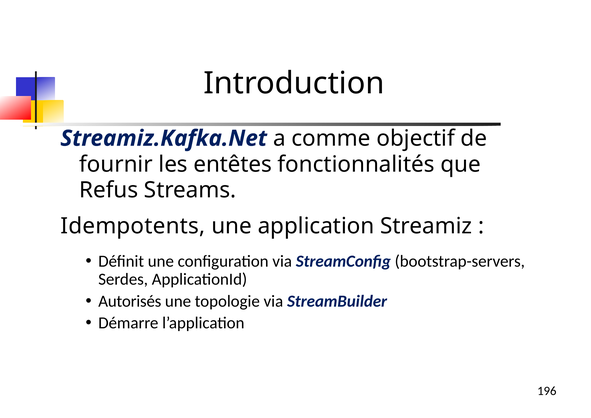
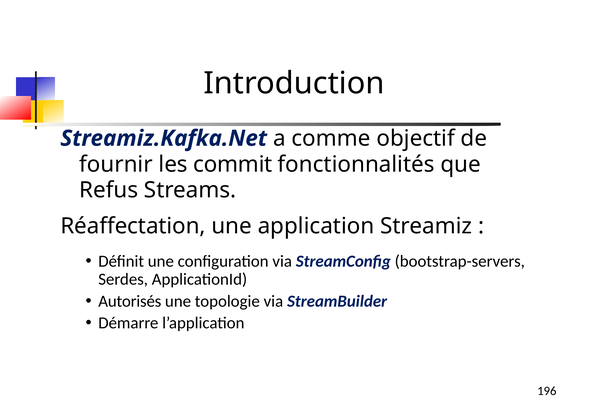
entêtes: entêtes -> commit
Idempotents: Idempotents -> Réaffectation
